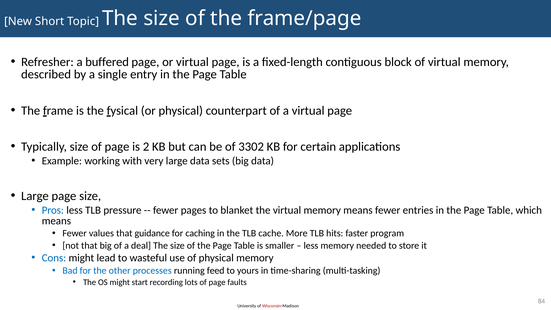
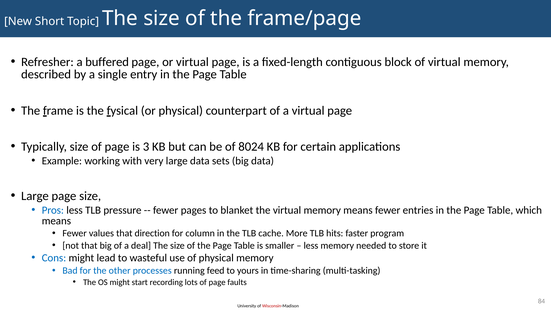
2: 2 -> 3
3302: 3302 -> 8024
guidance: guidance -> direction
caching: caching -> column
